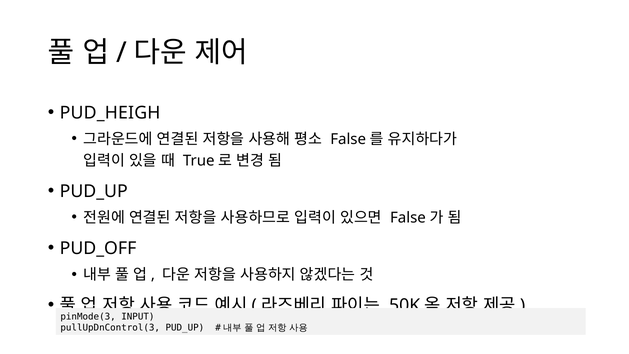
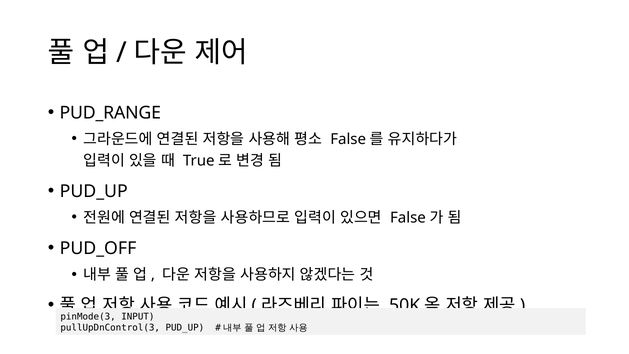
PUD_HEIGH: PUD_HEIGH -> PUD_RANGE
